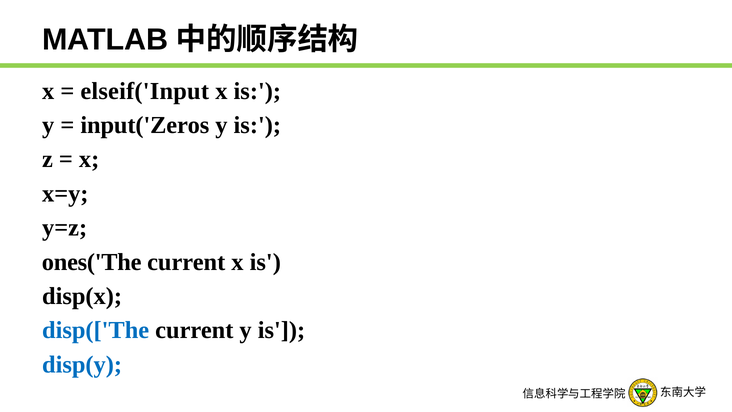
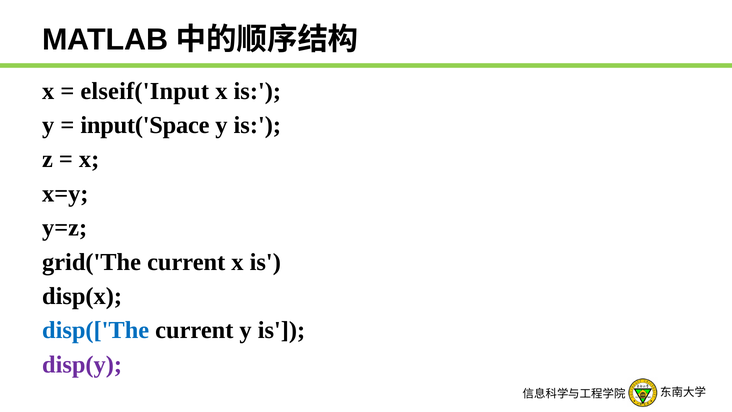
input('Zeros: input('Zeros -> input('Space
ones('The: ones('The -> grid('The
disp(y colour: blue -> purple
